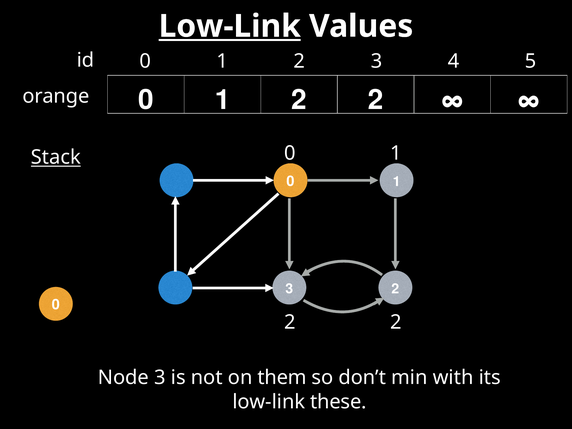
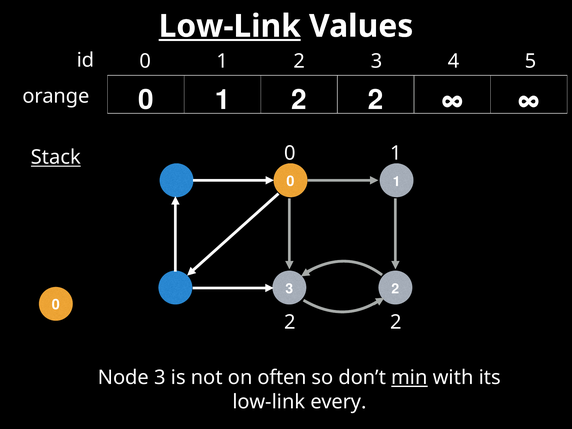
them: them -> often
min underline: none -> present
these: these -> every
